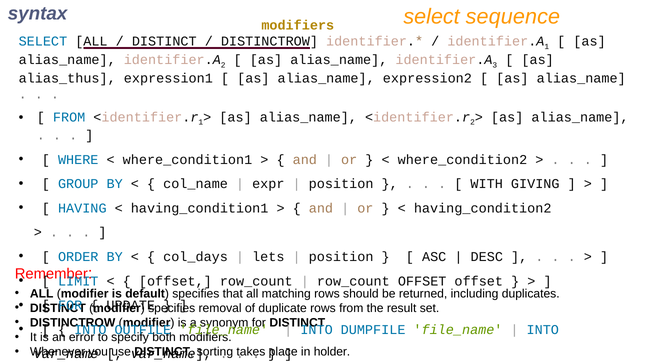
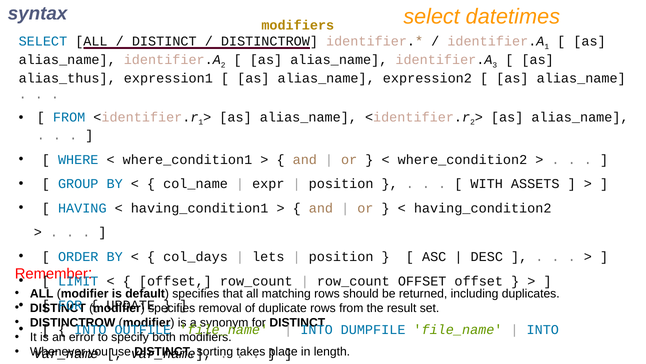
sequence: sequence -> datetimes
GIVING: GIVING -> ASSETS
holder: holder -> length
